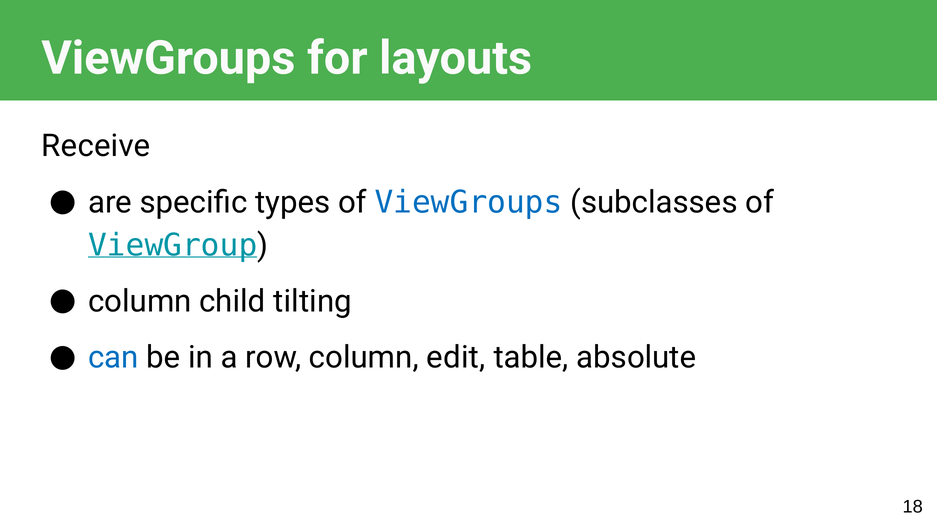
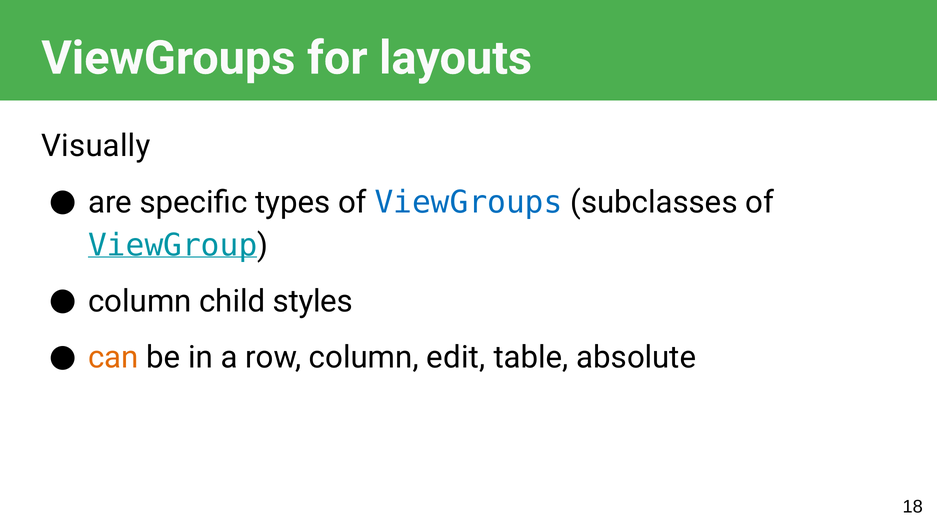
Receive: Receive -> Visually
tilting: tilting -> styles
can colour: blue -> orange
